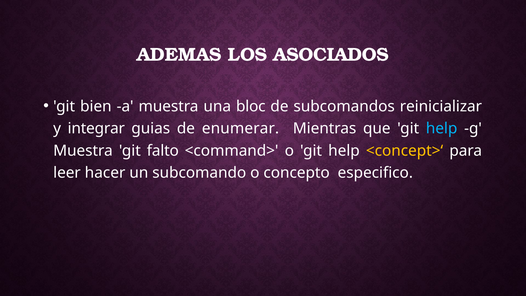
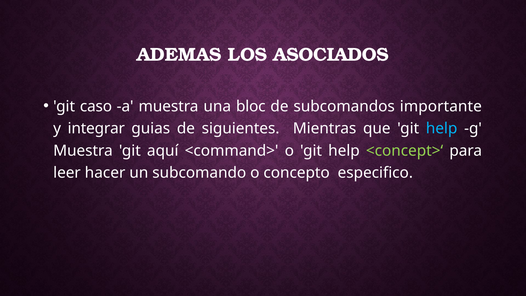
bien: bien -> caso
reinicializar: reinicializar -> importante
enumerar: enumerar -> siguientes
falto: falto -> aquí
<concept>‘ colour: yellow -> light green
